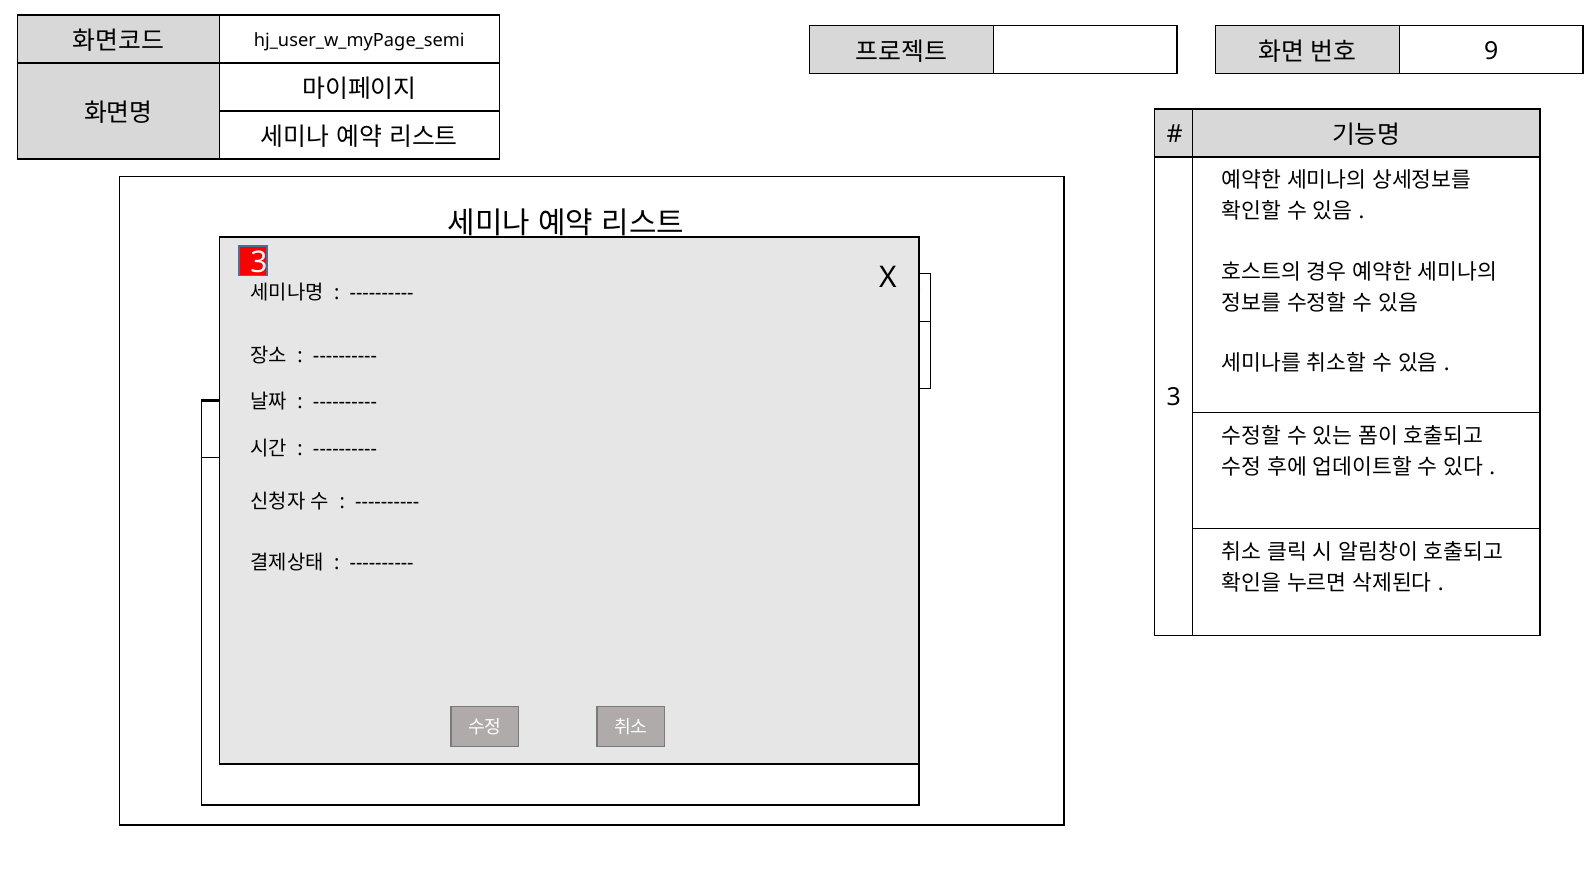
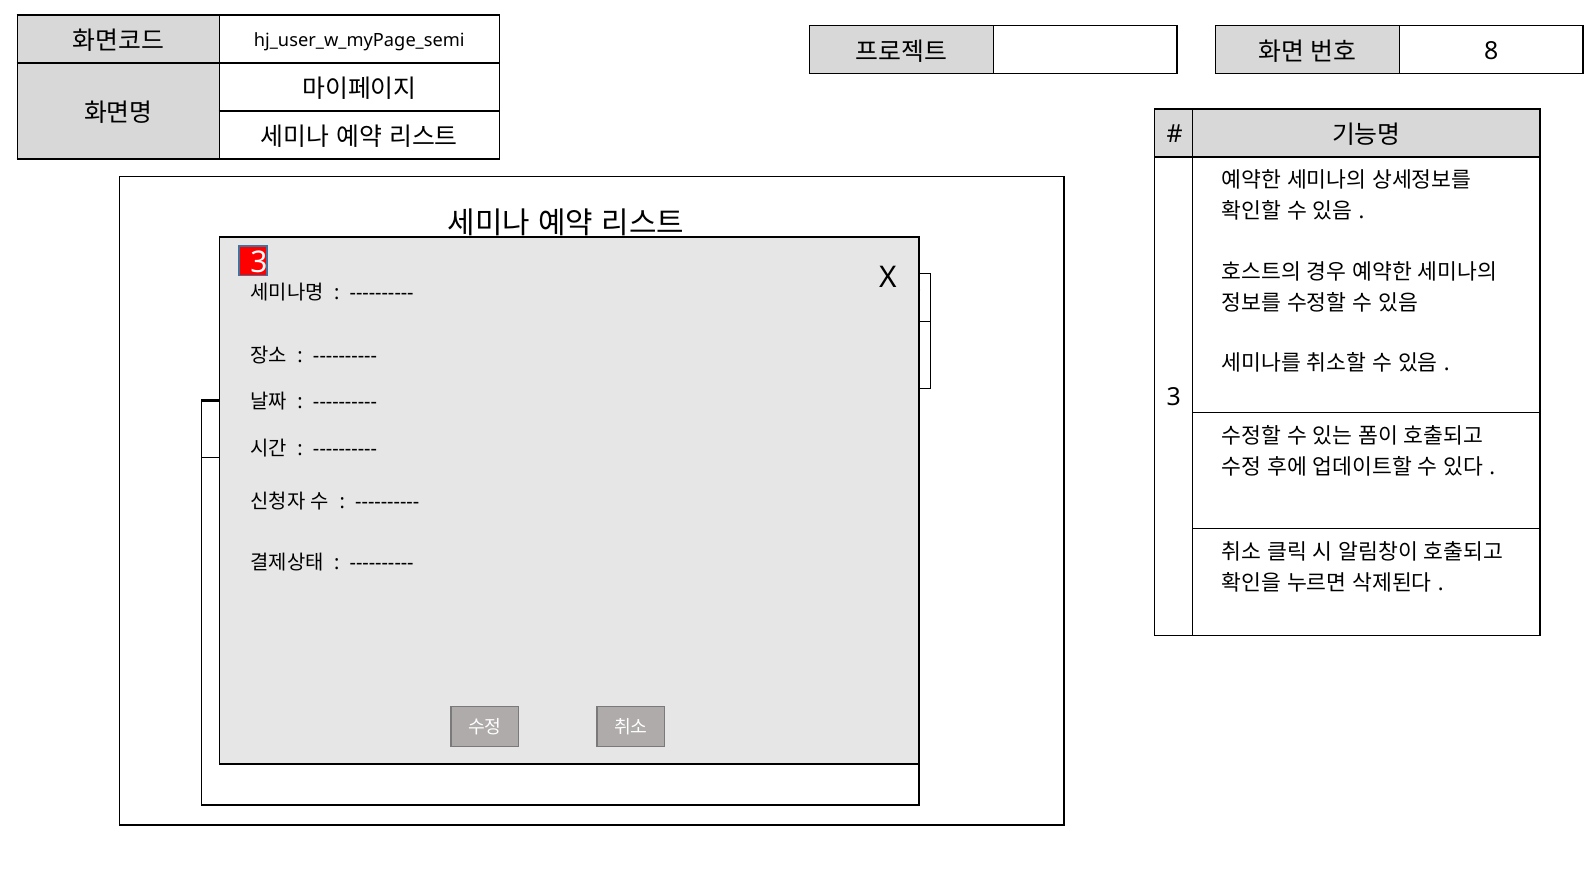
9: 9 -> 8
